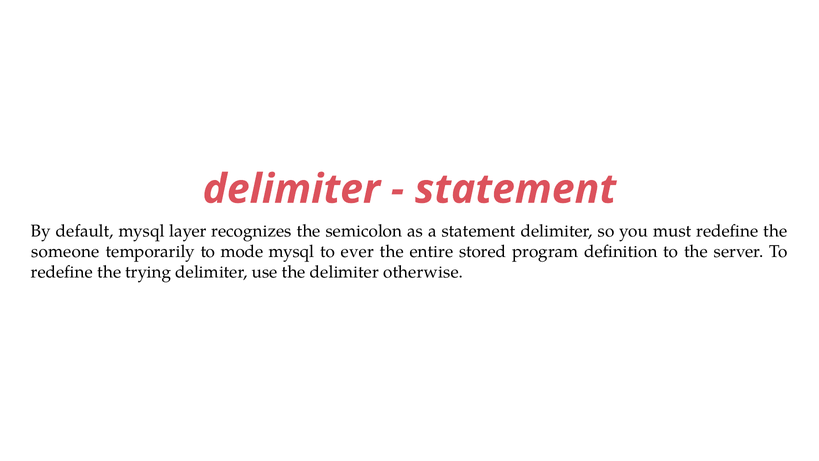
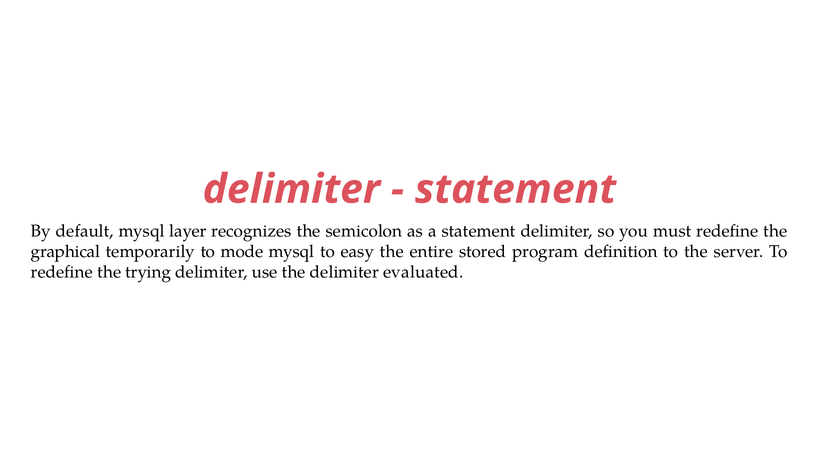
someone: someone -> graphical
ever: ever -> easy
otherwise: otherwise -> evaluated
